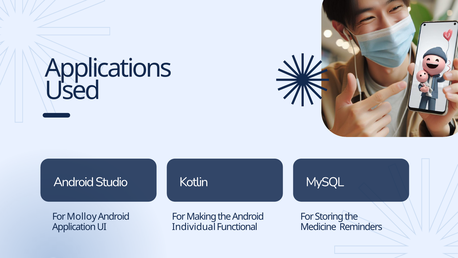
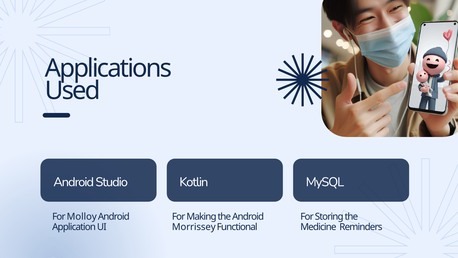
Individual: Individual -> Morrissey
